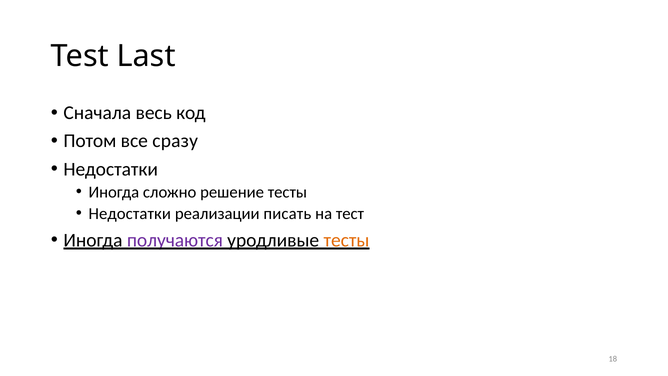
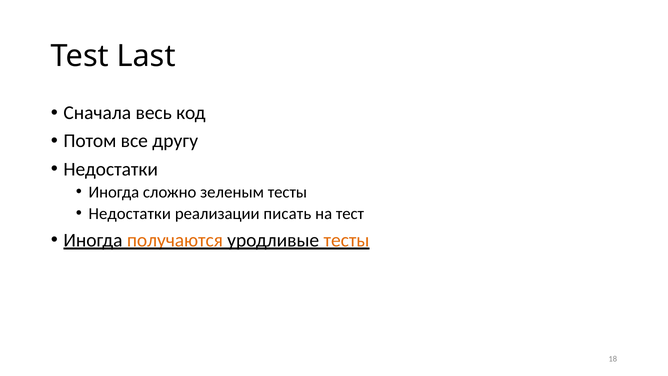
сразу: сразу -> другу
решение: решение -> зеленым
получаются colour: purple -> orange
